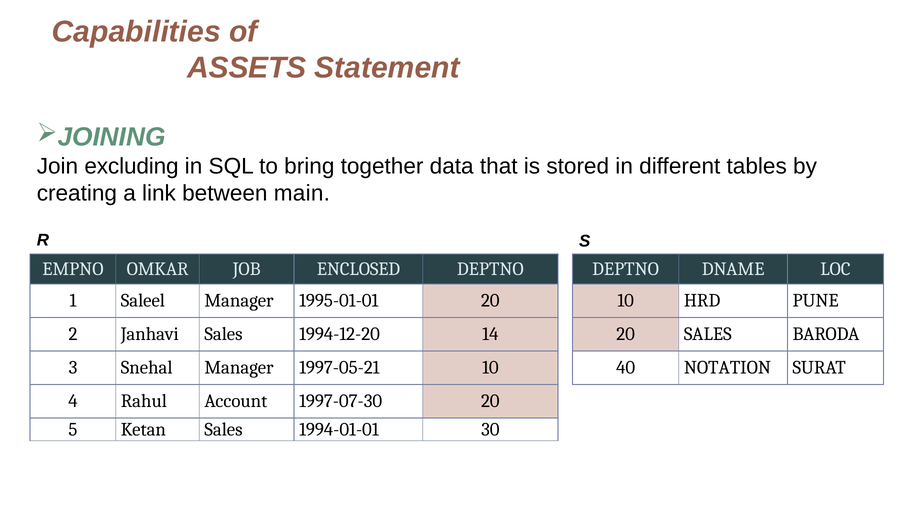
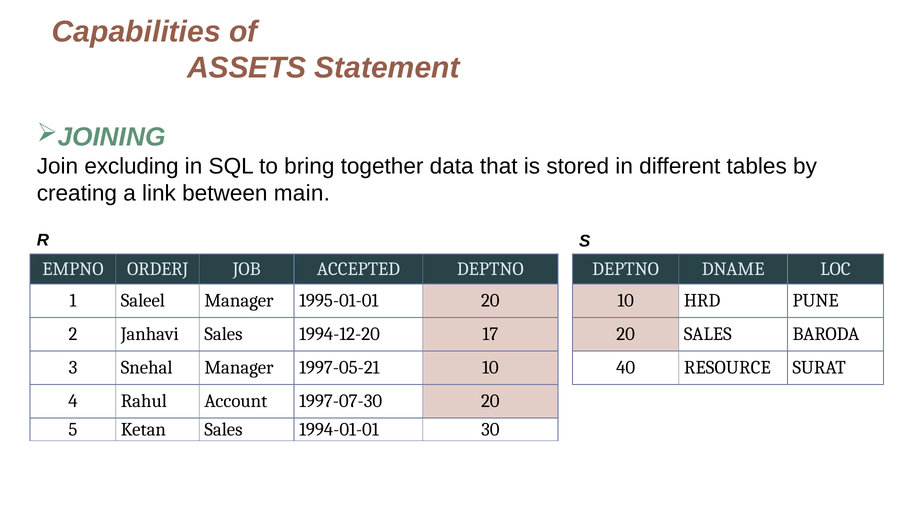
OMKAR: OMKAR -> ORDERJ
ENCLOSED: ENCLOSED -> ACCEPTED
14: 14 -> 17
NOTATION: NOTATION -> RESOURCE
